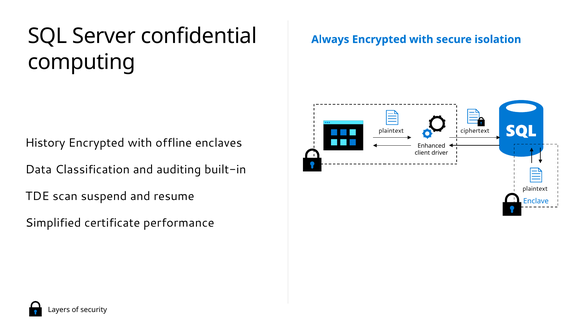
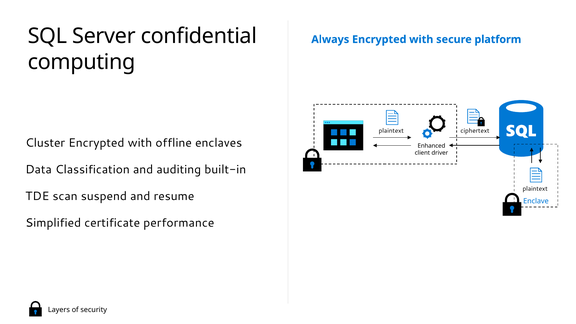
isolation: isolation -> platform
History: History -> Cluster
